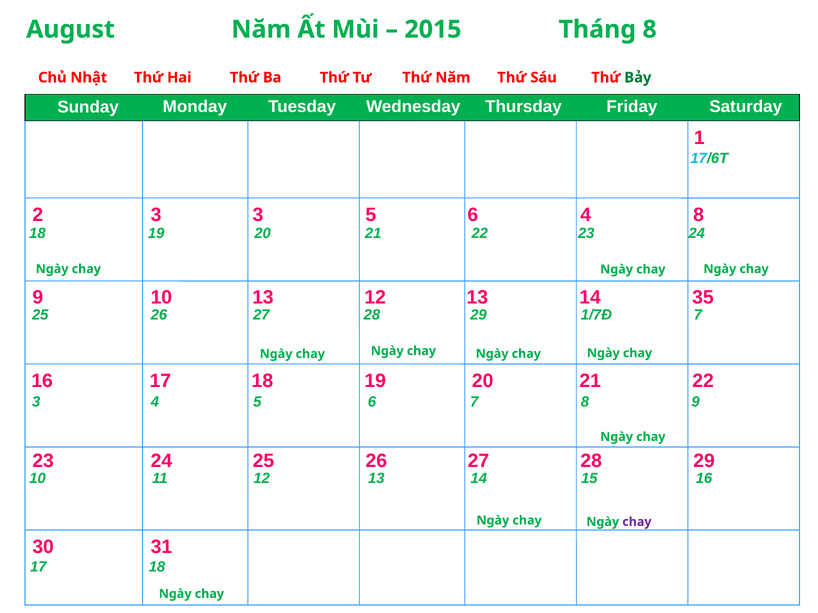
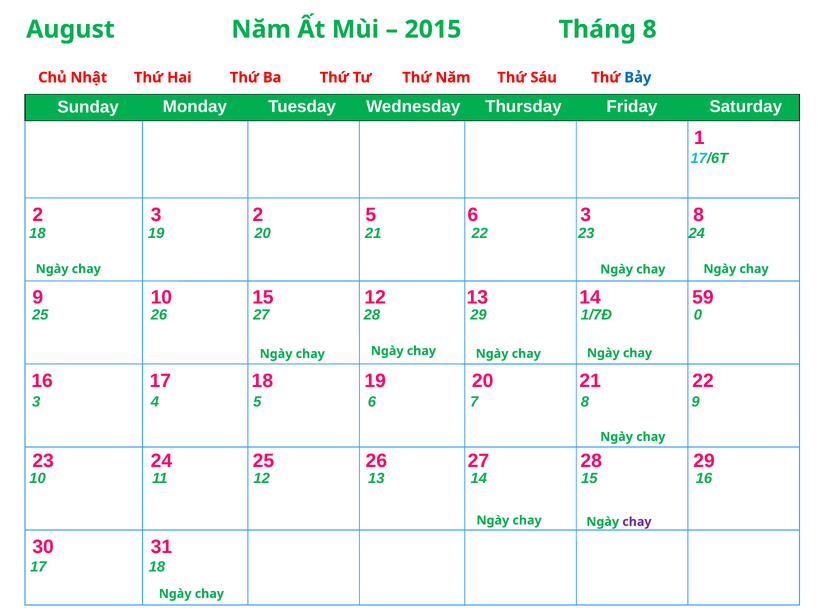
Bảy colour: green -> blue
3 3: 3 -> 2
6 4: 4 -> 3
10 13: 13 -> 15
35: 35 -> 59
1/7Đ 7: 7 -> 0
